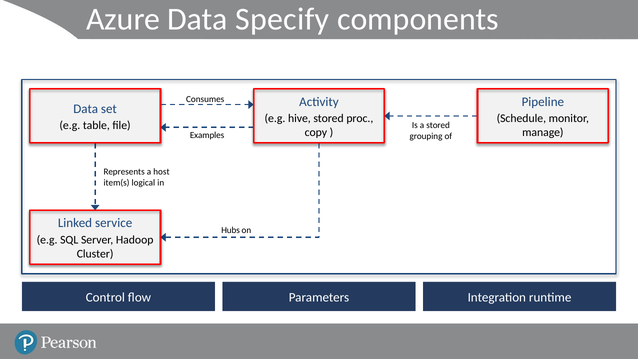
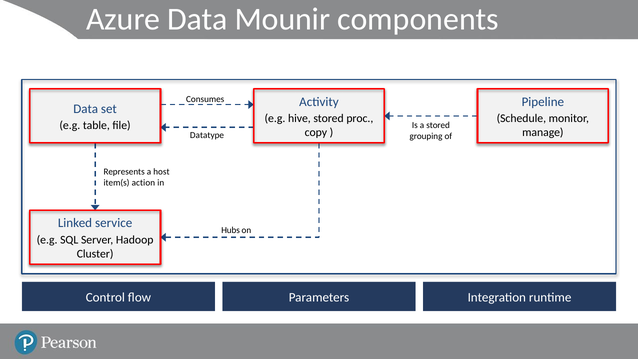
Specify: Specify -> Mounir
Examples: Examples -> Datatype
logical: logical -> action
